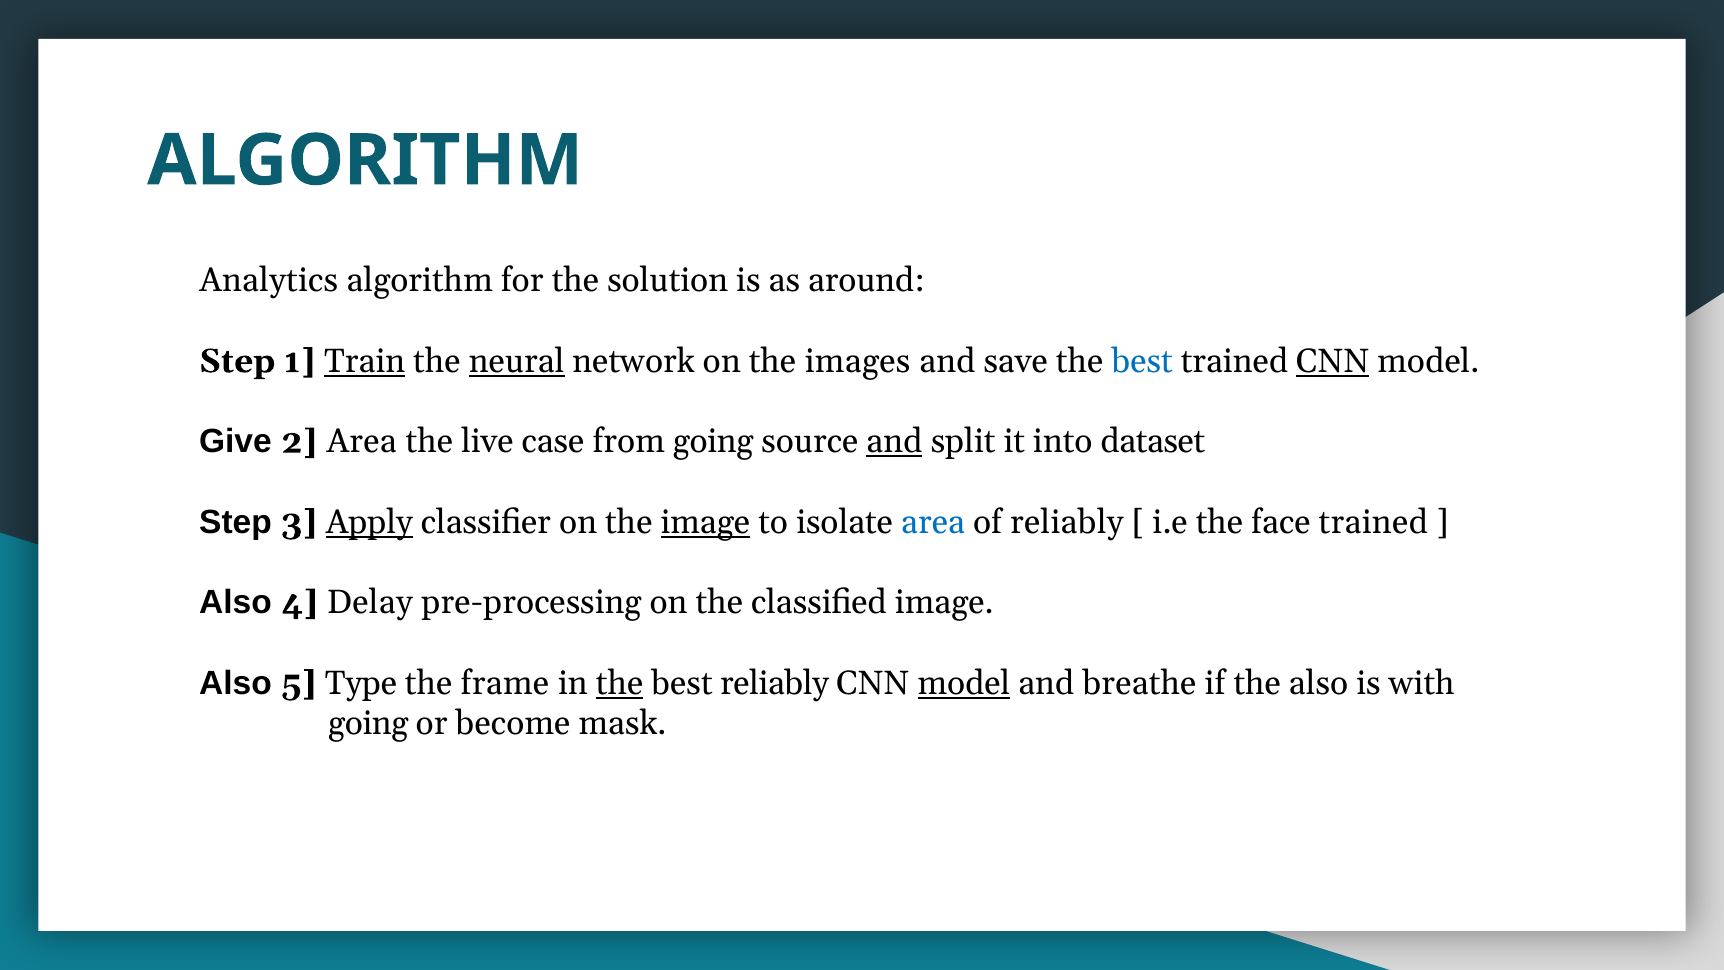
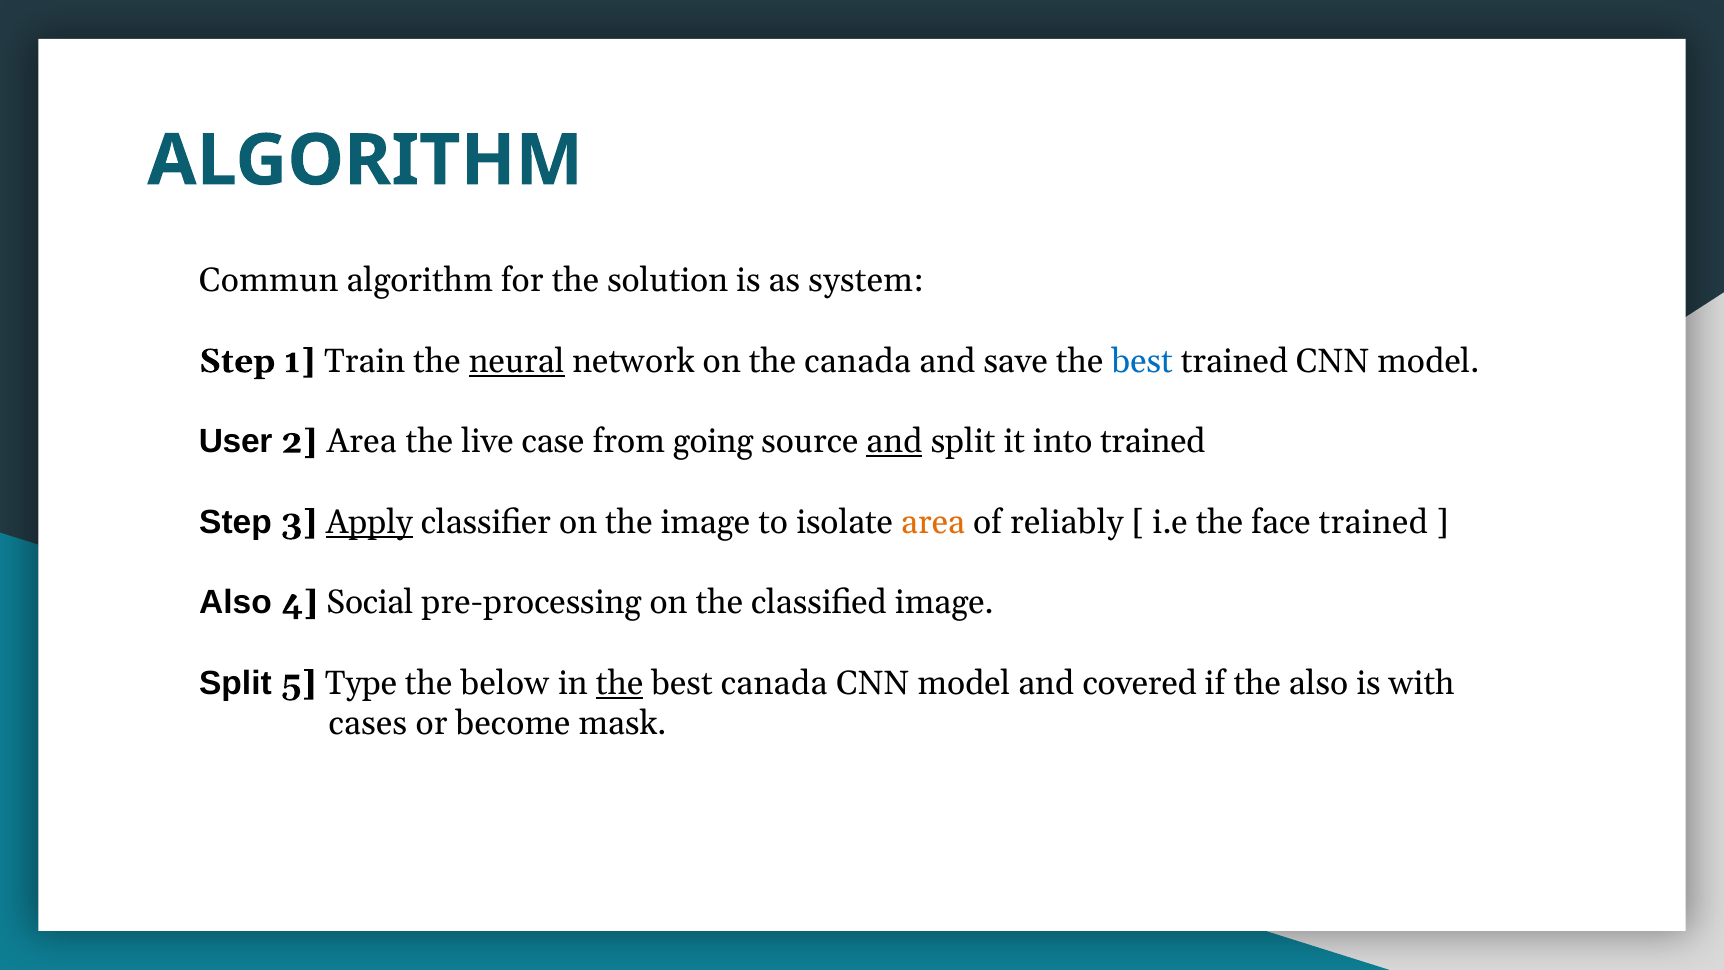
Analytics: Analytics -> Commun
around: around -> system
Train underline: present -> none
the images: images -> canada
CNN at (1333, 361) underline: present -> none
Give: Give -> User
into dataset: dataset -> trained
image at (705, 522) underline: present -> none
area at (933, 522) colour: blue -> orange
Delay: Delay -> Social
Also at (235, 683): Also -> Split
frame: frame -> below
best reliably: reliably -> canada
model at (964, 683) underline: present -> none
breathe: breathe -> covered
going at (368, 723): going -> cases
